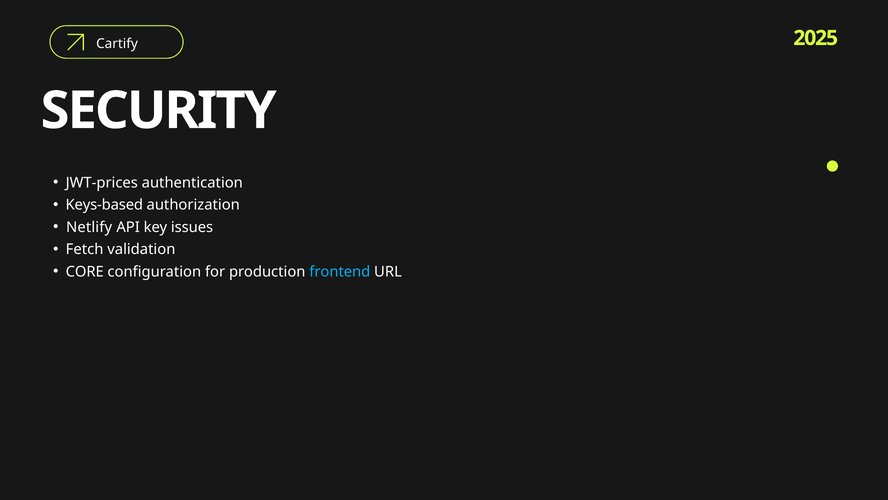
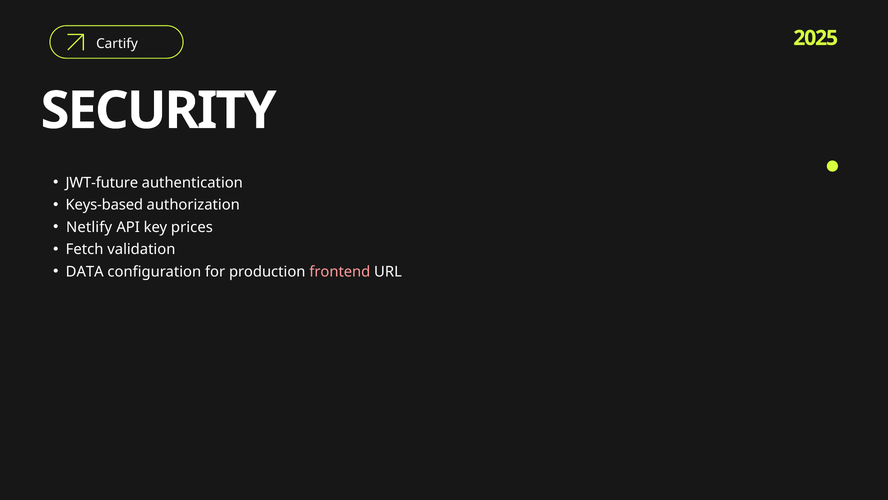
JWT-prices: JWT-prices -> JWT-future
issues: issues -> prices
CORE: CORE -> DATA
frontend colour: light blue -> pink
